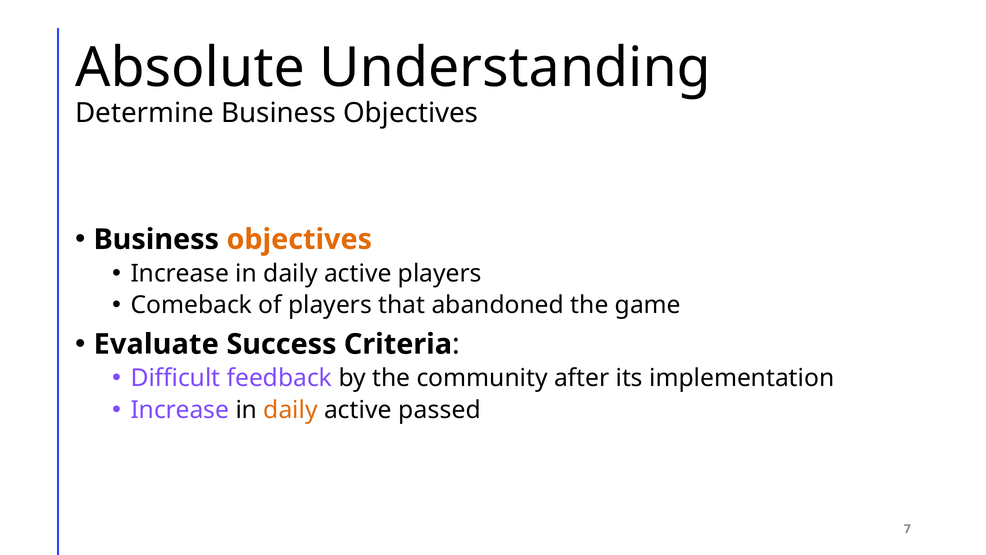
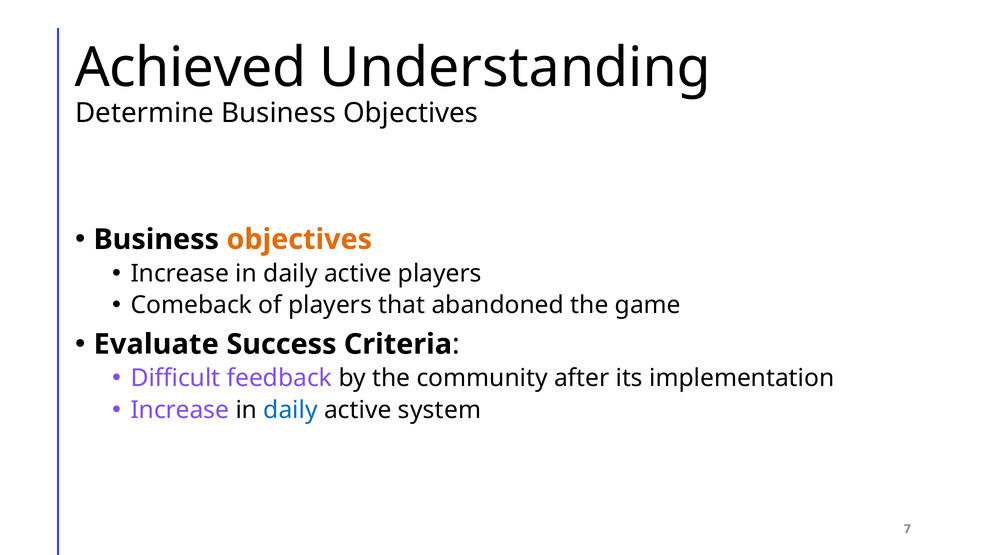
Absolute: Absolute -> Achieved
daily at (291, 410) colour: orange -> blue
passed: passed -> system
